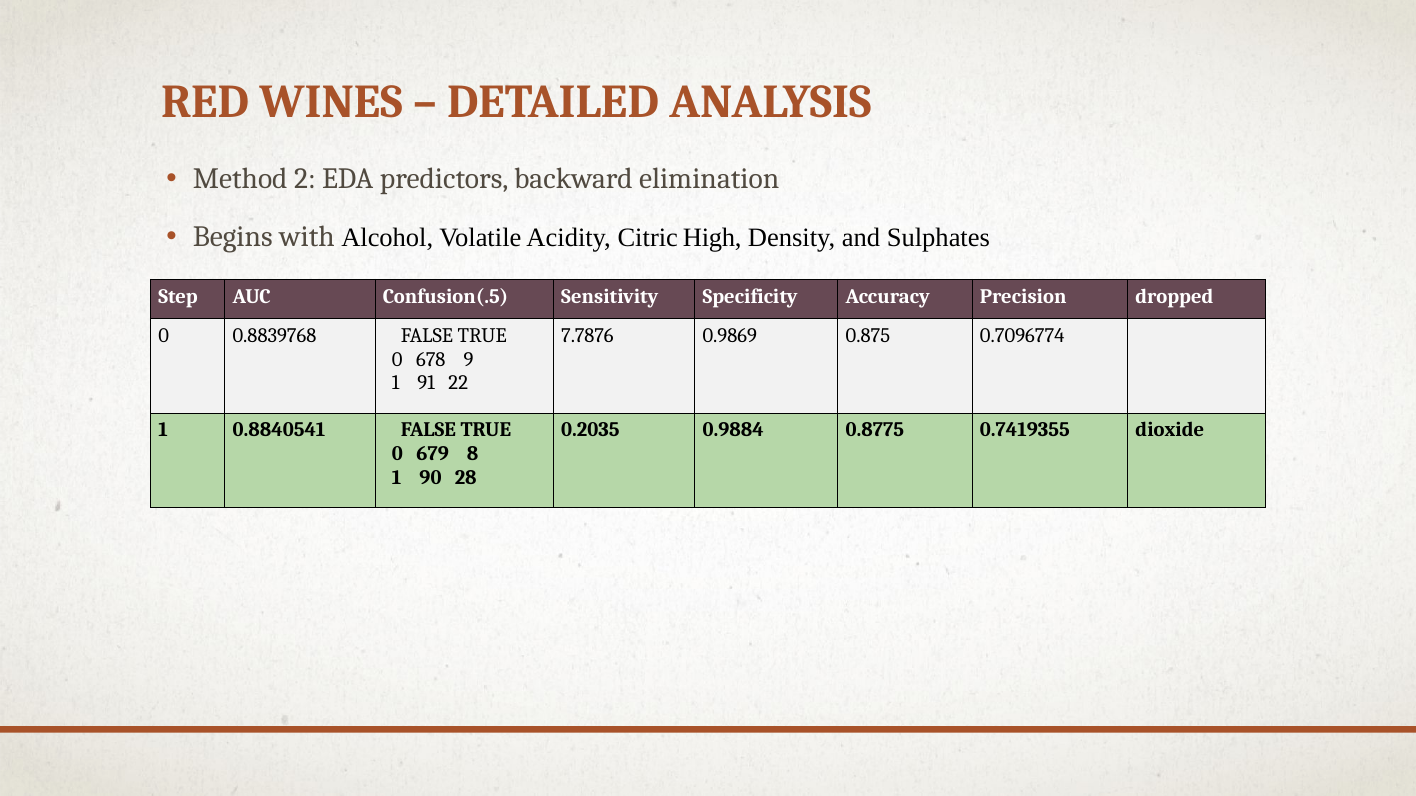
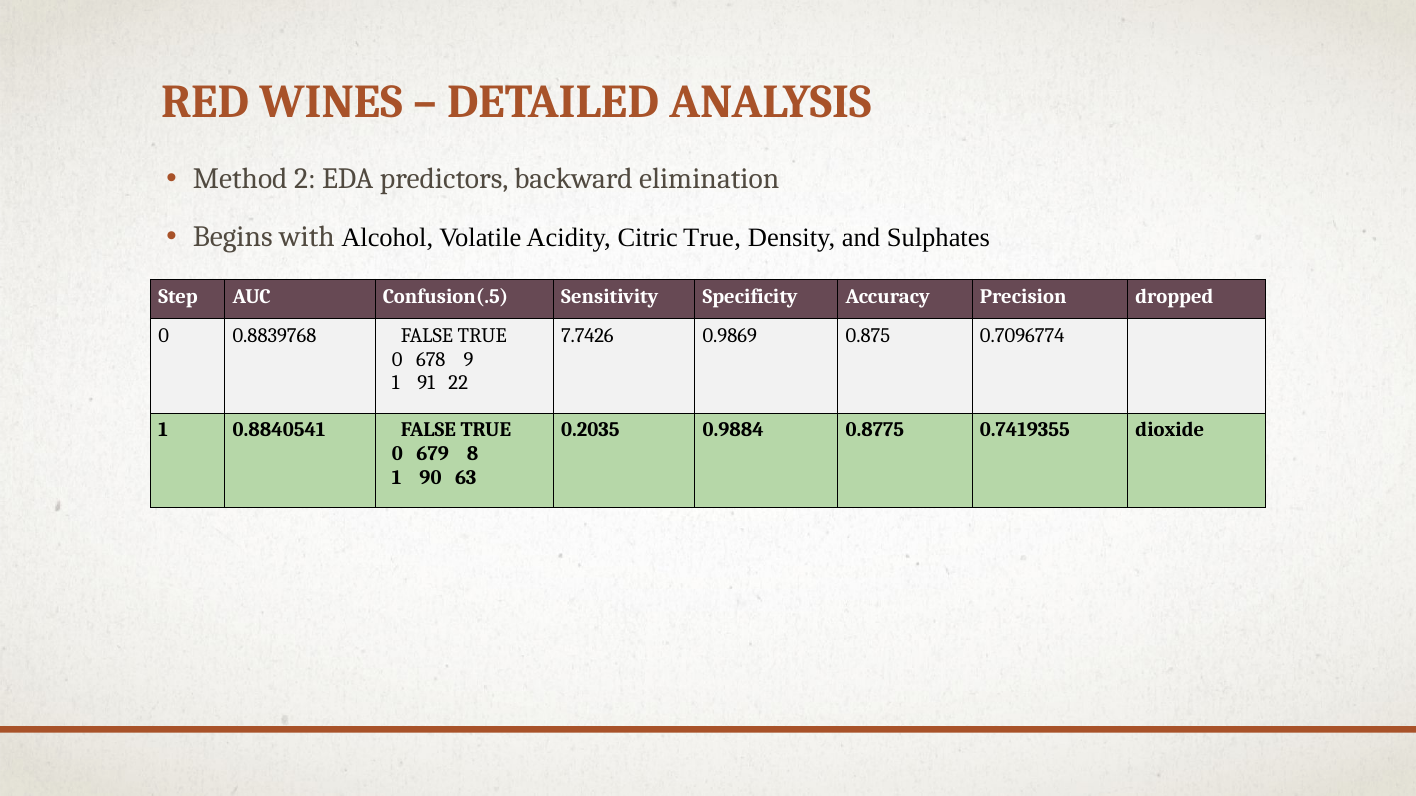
Citric High: High -> True
7.7876: 7.7876 -> 7.7426
28: 28 -> 63
